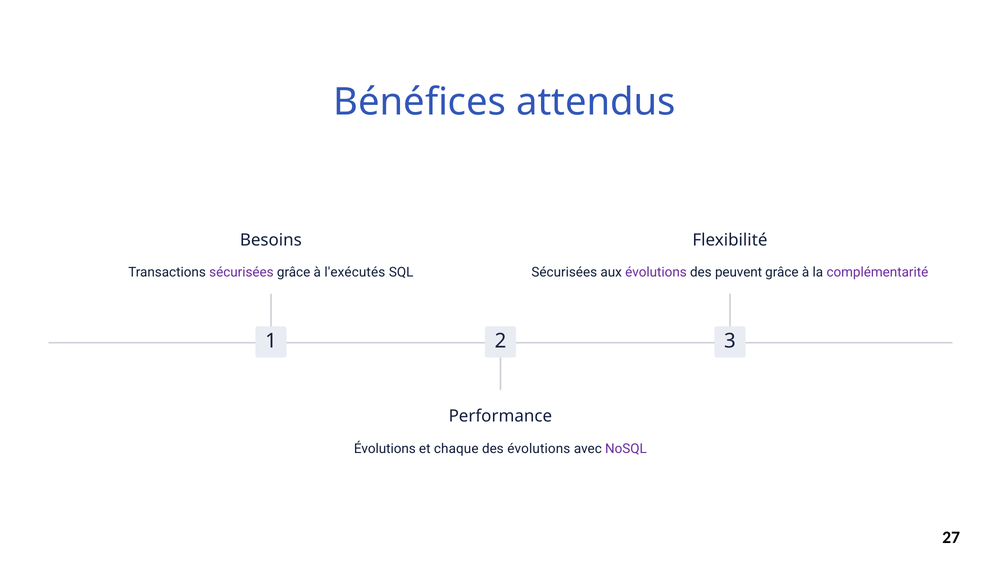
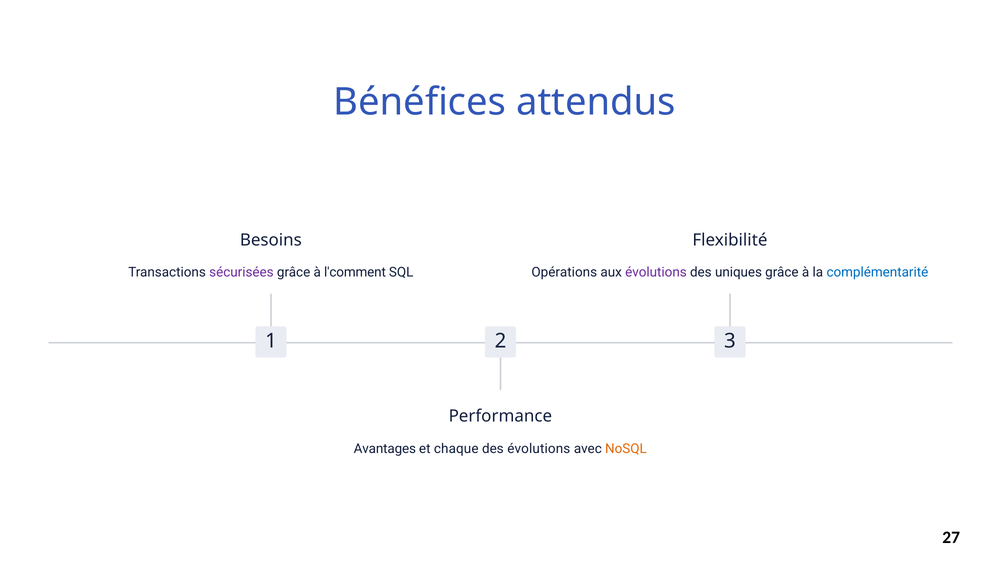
l'exécutés: l'exécutés -> l'comment
Sécurisées at (564, 272): Sécurisées -> Opérations
peuvent: peuvent -> uniques
complémentarité colour: purple -> blue
Évolutions at (385, 449): Évolutions -> Avantages
NoSQL colour: purple -> orange
